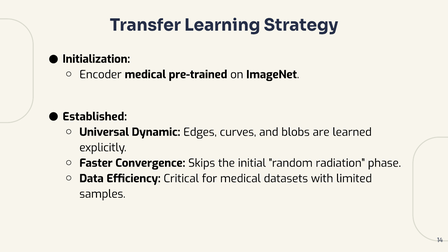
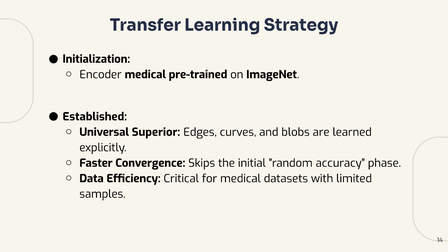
Dynamic: Dynamic -> Superior
radiation: radiation -> accuracy
